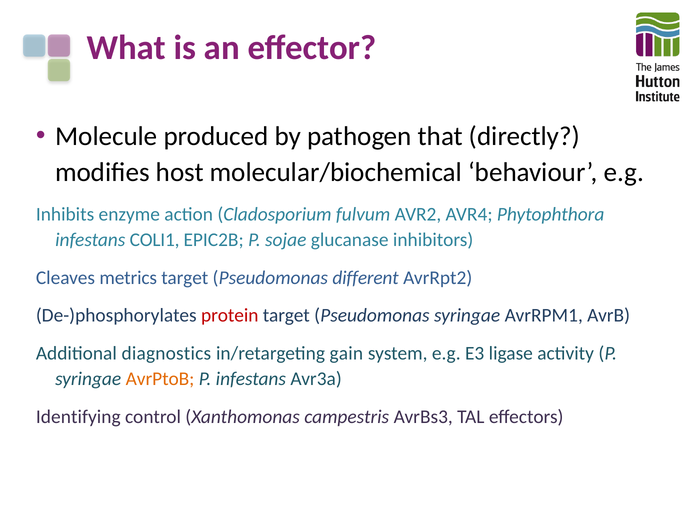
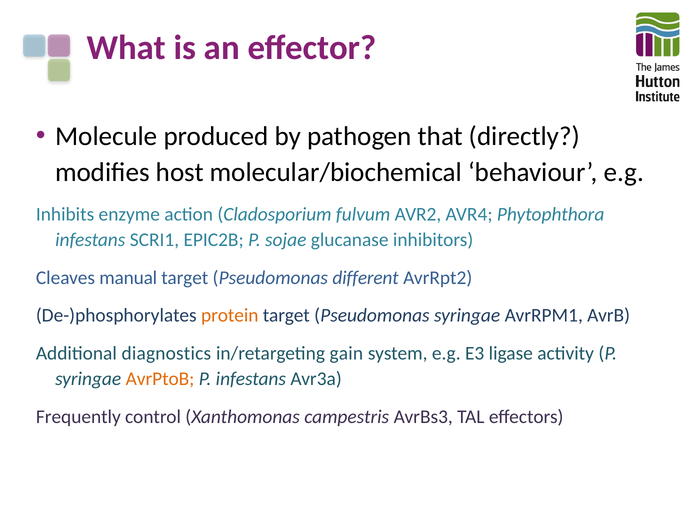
COLI1: COLI1 -> SCRI1
metrics: metrics -> manual
protein colour: red -> orange
Identifying: Identifying -> Frequently
